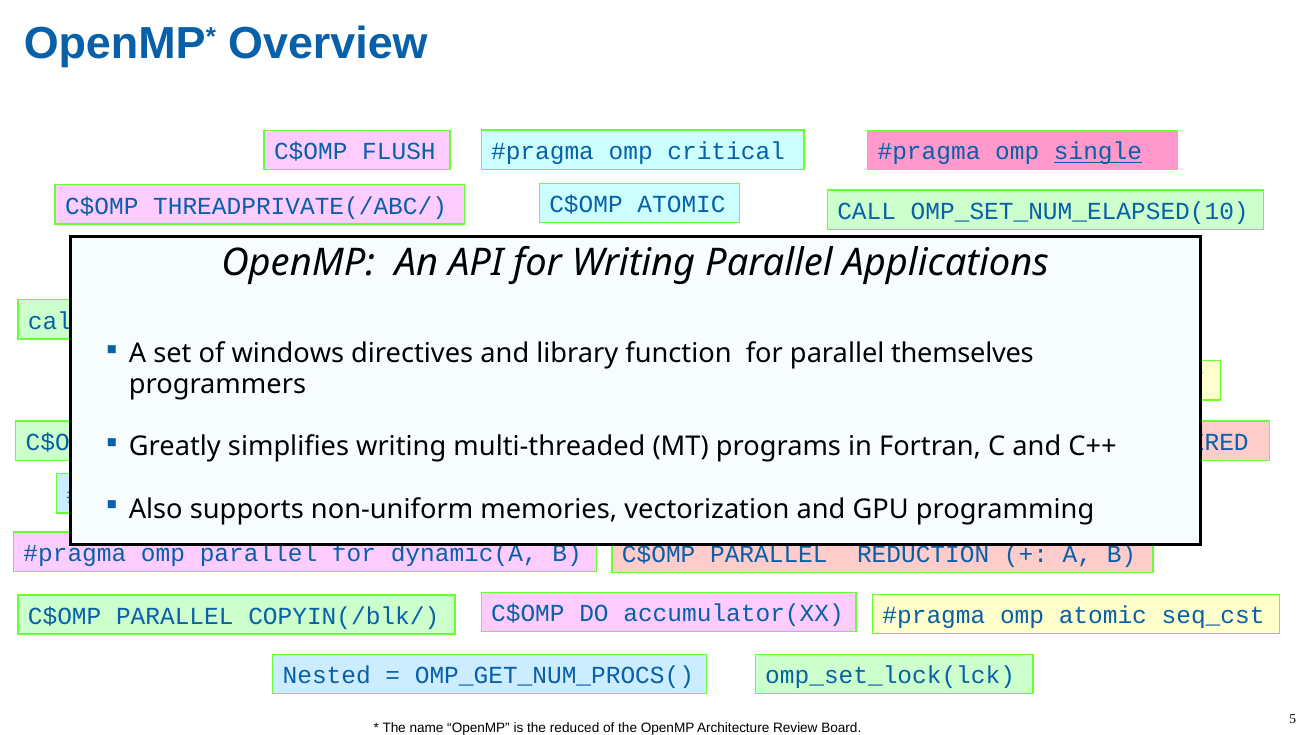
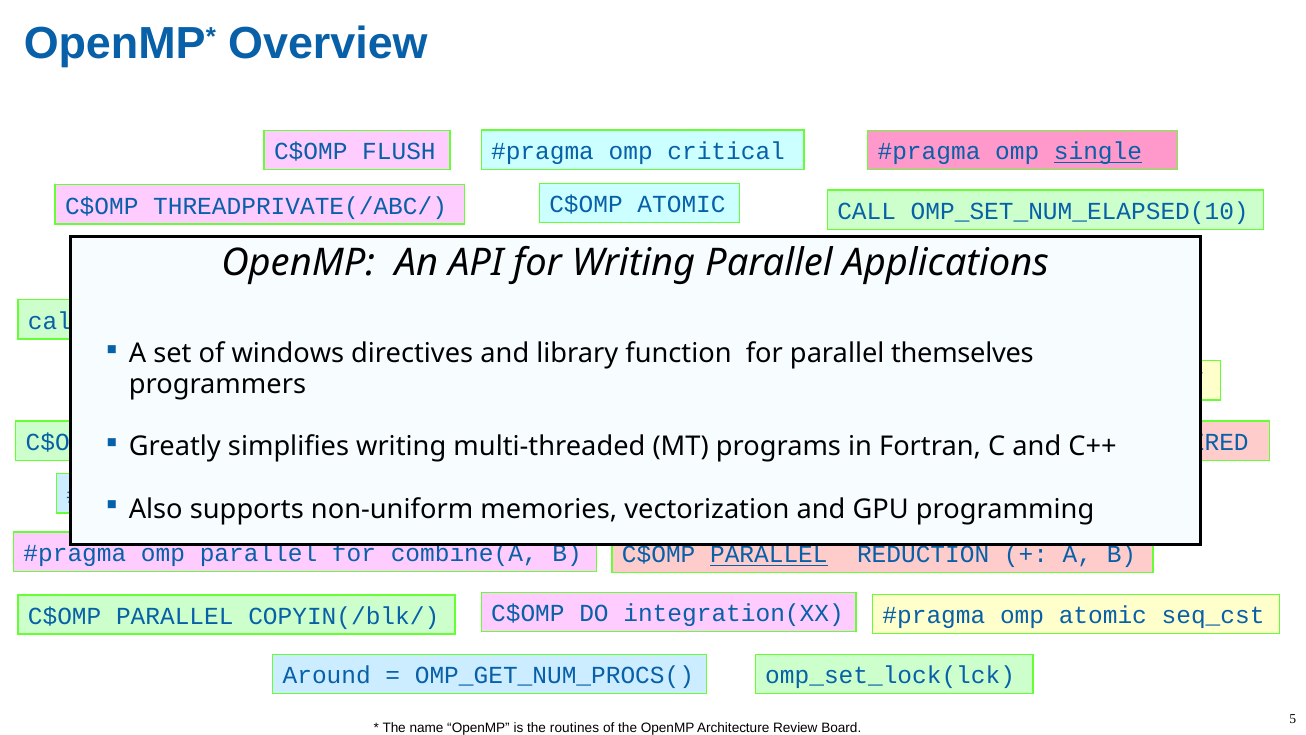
dynamic(A: dynamic(A -> combine(A
PARALLEL at (769, 555) underline: none -> present
accumulator(XX: accumulator(XX -> integration(XX
Nested: Nested -> Around
reduced: reduced -> routines
